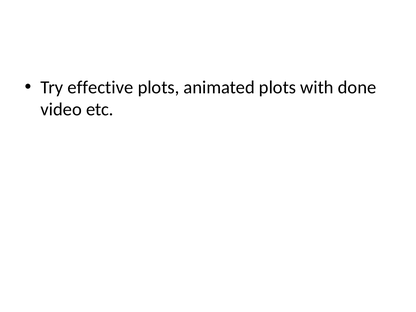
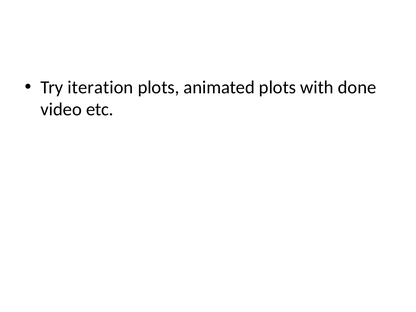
effective: effective -> iteration
